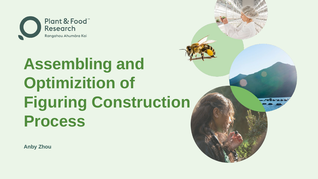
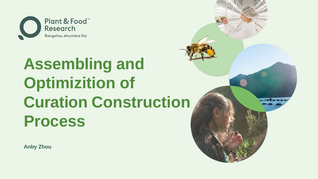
Figuring: Figuring -> Curation
